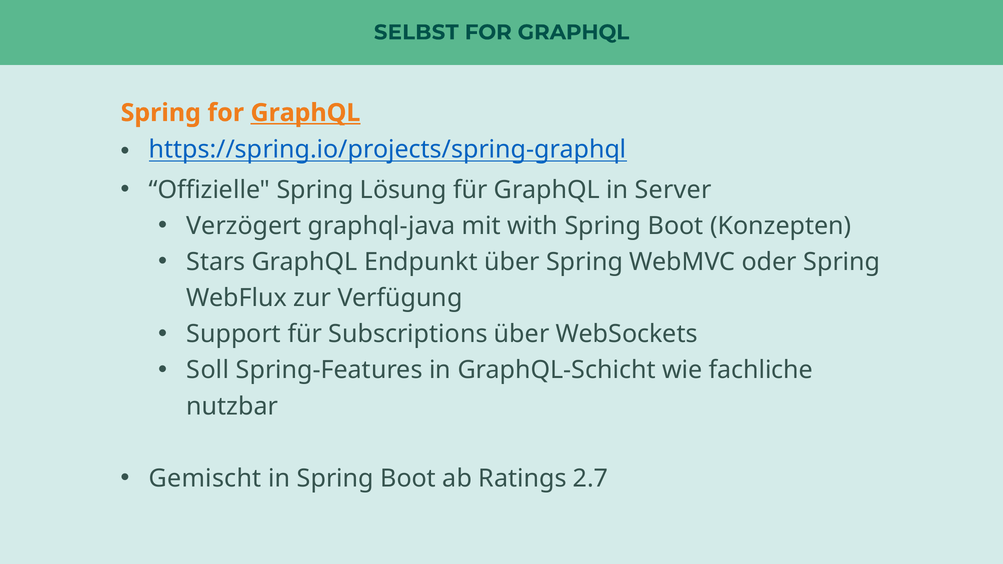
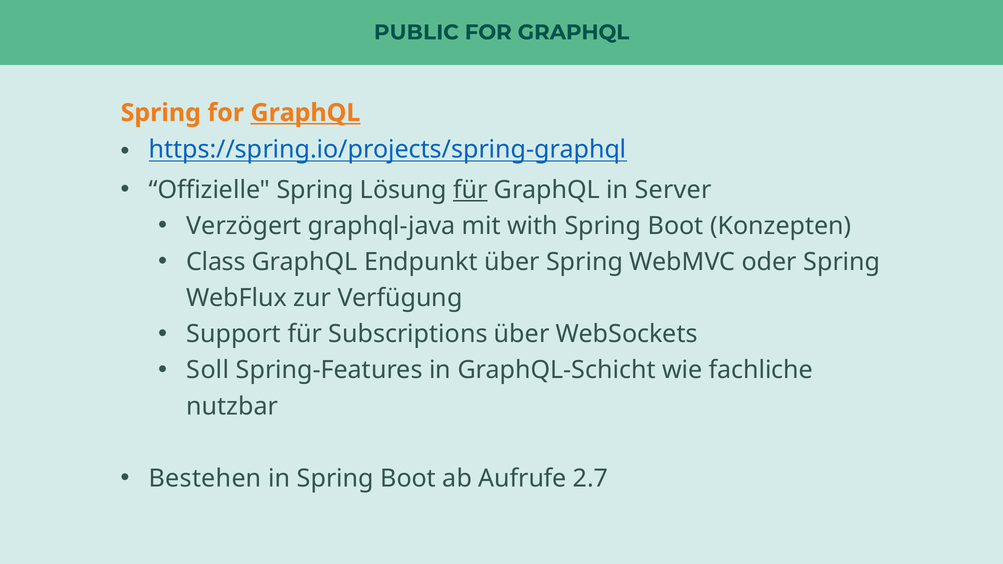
SELBST: SELBST -> PUBLIC
für at (470, 190) underline: none -> present
Stars: Stars -> Class
Gemischt: Gemischt -> Bestehen
Ratings: Ratings -> Aufrufe
